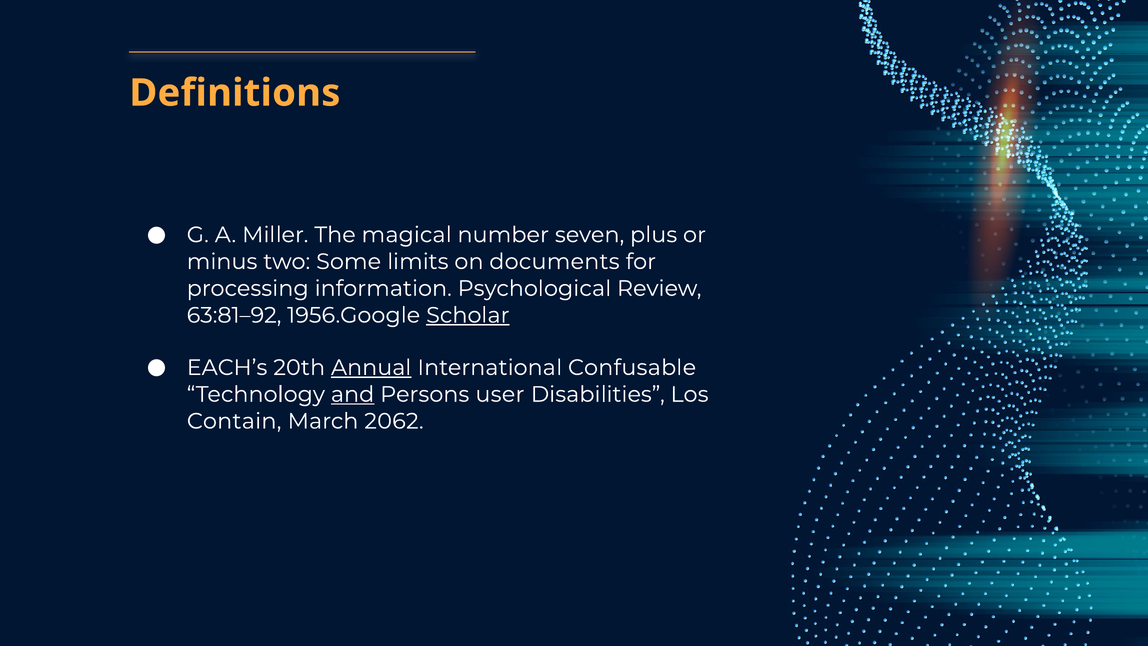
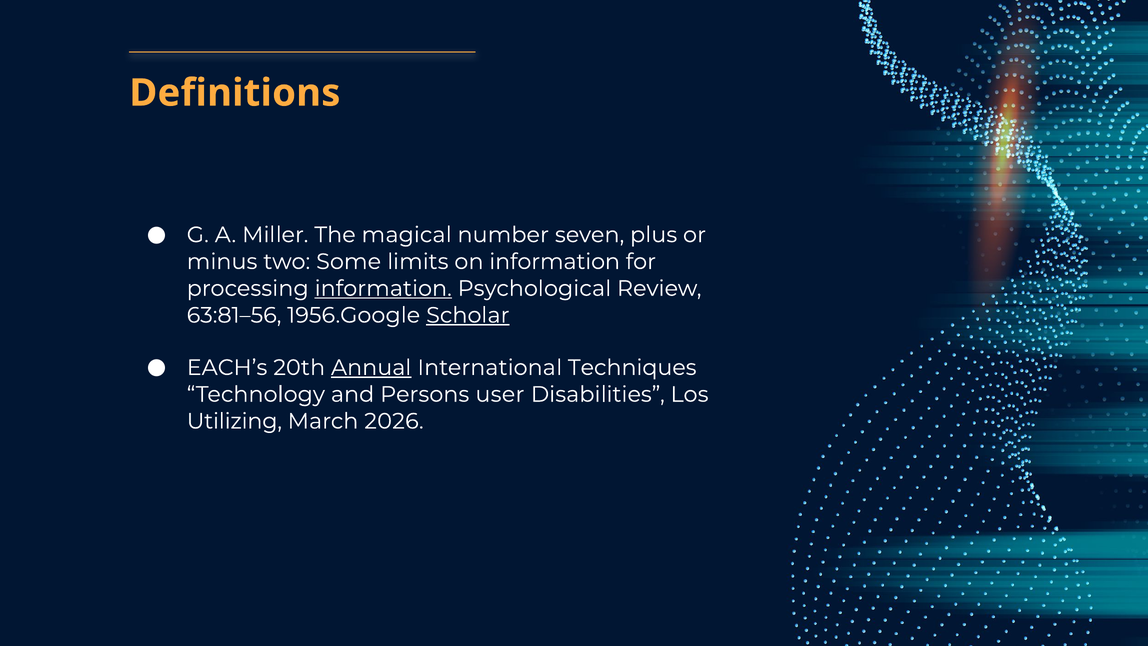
on documents: documents -> information
information at (383, 288) underline: none -> present
63:81–92: 63:81–92 -> 63:81–56
Confusable: Confusable -> Techniques
and underline: present -> none
Contain: Contain -> Utilizing
2062: 2062 -> 2026
